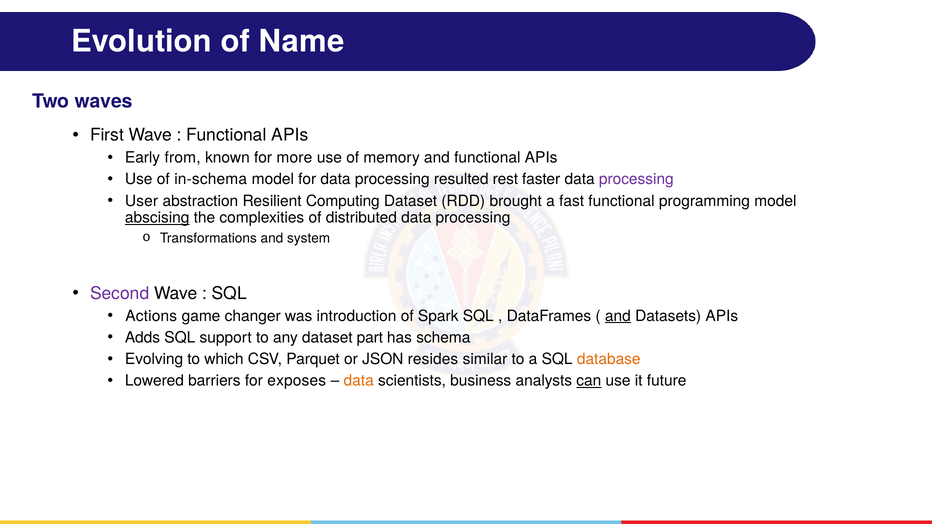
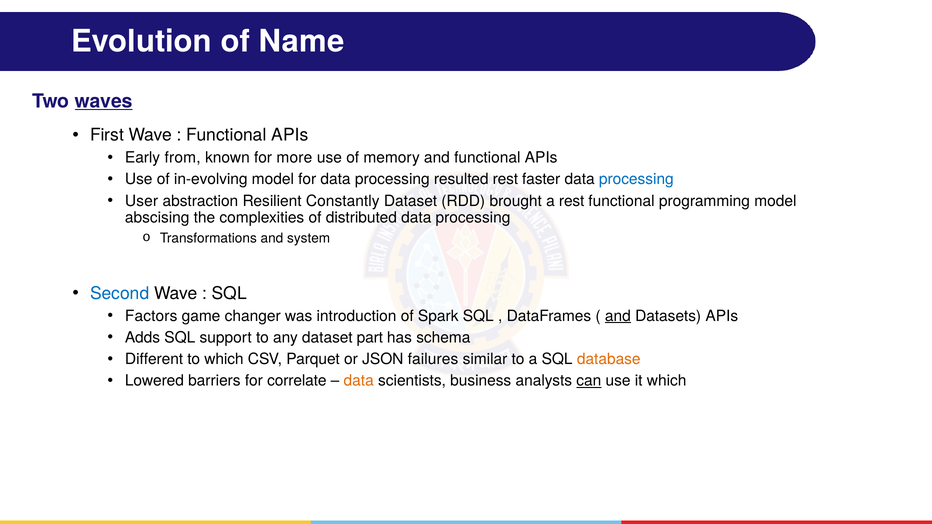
waves underline: none -> present
in-schema: in-schema -> in-evolving
processing at (636, 179) colour: purple -> blue
Computing: Computing -> Constantly
a fast: fast -> rest
abscising underline: present -> none
Second colour: purple -> blue
Actions: Actions -> Factors
Evolving: Evolving -> Different
resides: resides -> failures
exposes: exposes -> correlate
it future: future -> which
